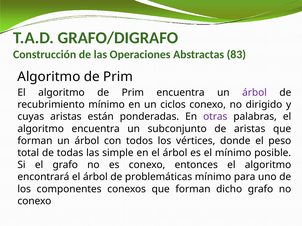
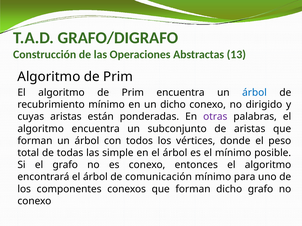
83: 83 -> 13
árbol at (254, 93) colour: purple -> blue
un ciclos: ciclos -> dicho
problemáticas: problemáticas -> comunicación
